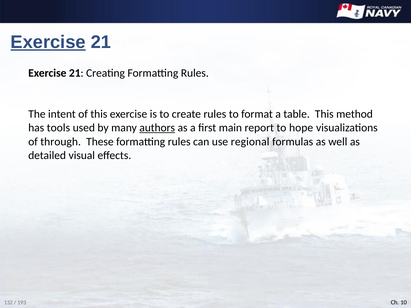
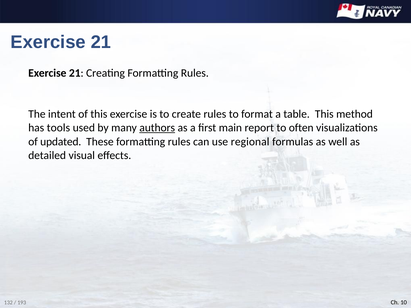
Exercise at (48, 42) underline: present -> none
hope: hope -> often
through: through -> updated
